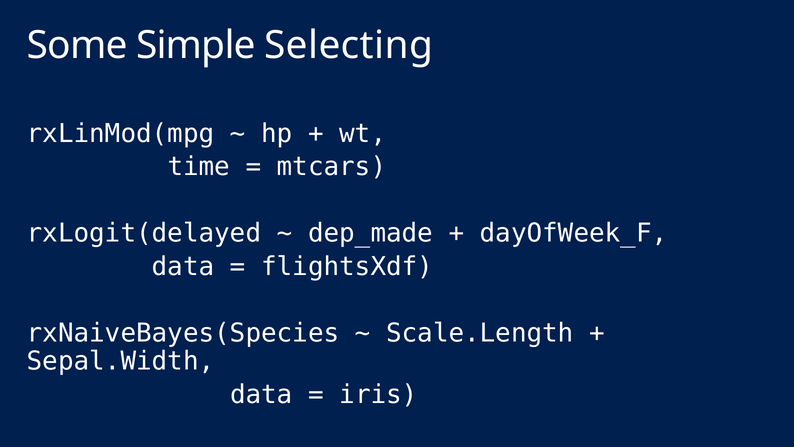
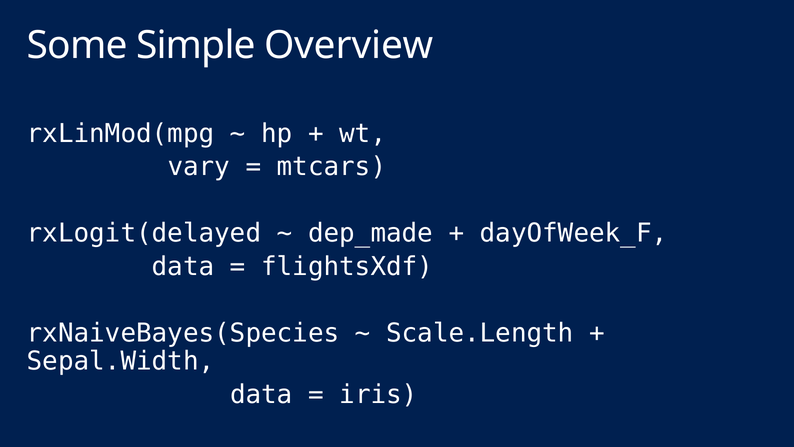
Selecting: Selecting -> Overview
time: time -> vary
